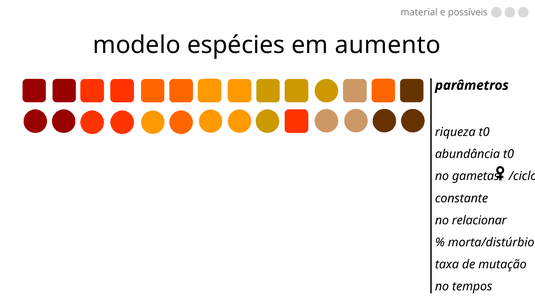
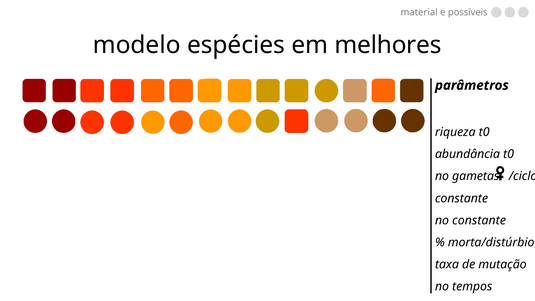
aumento: aumento -> melhores
no relacionar: relacionar -> constante
